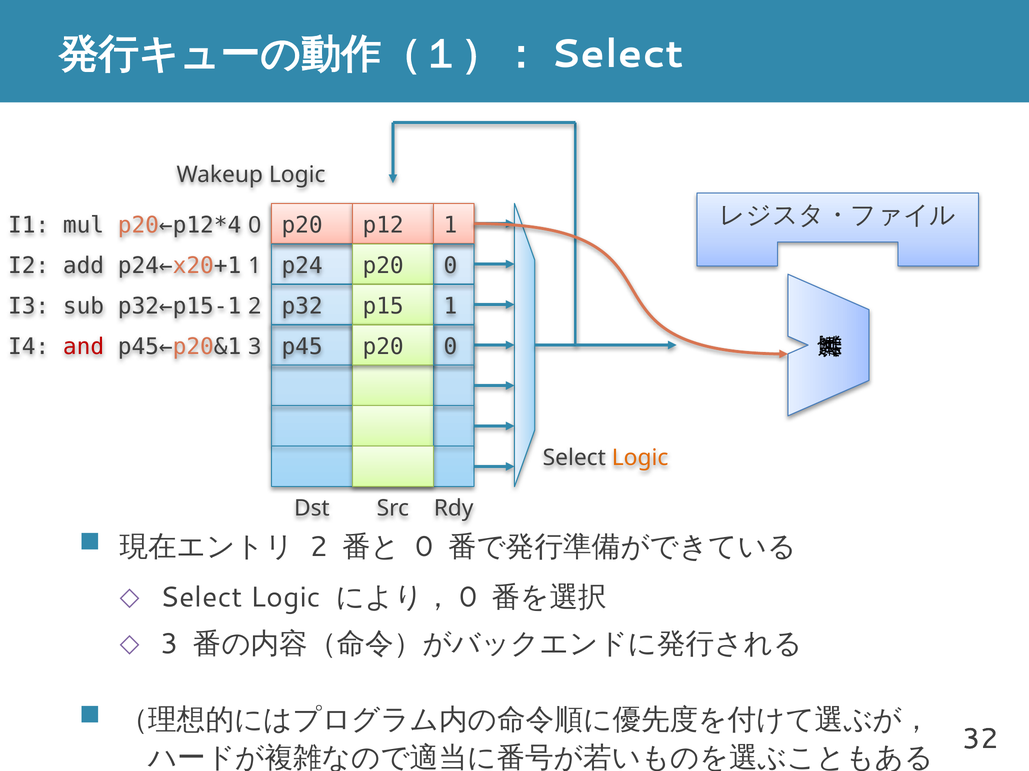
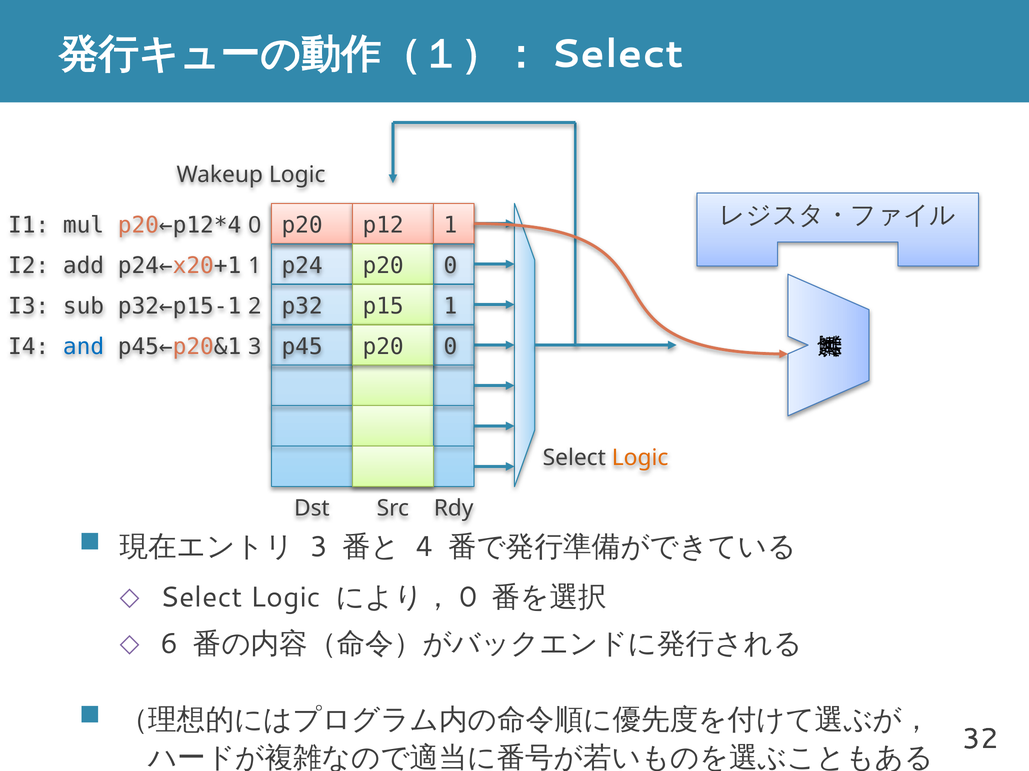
and colour: red -> blue
2 at (319, 547): 2 -> 3
0 at (425, 547): 0 -> 4
3 at (169, 644): 3 -> 6
